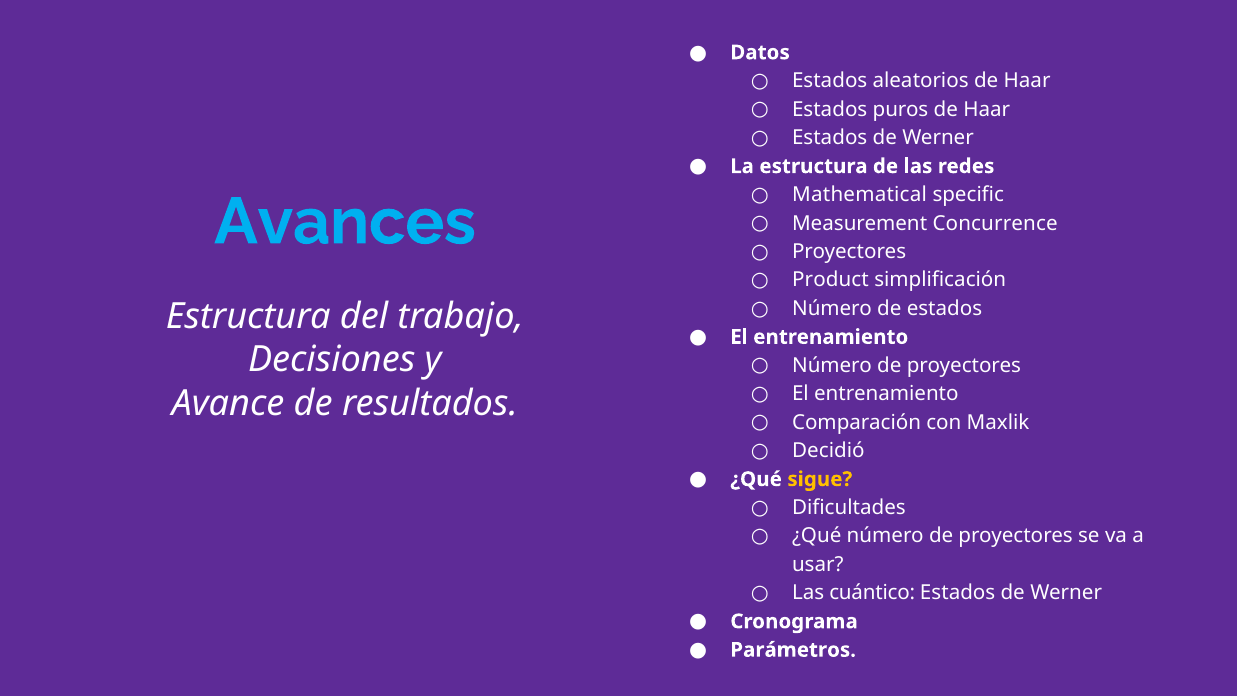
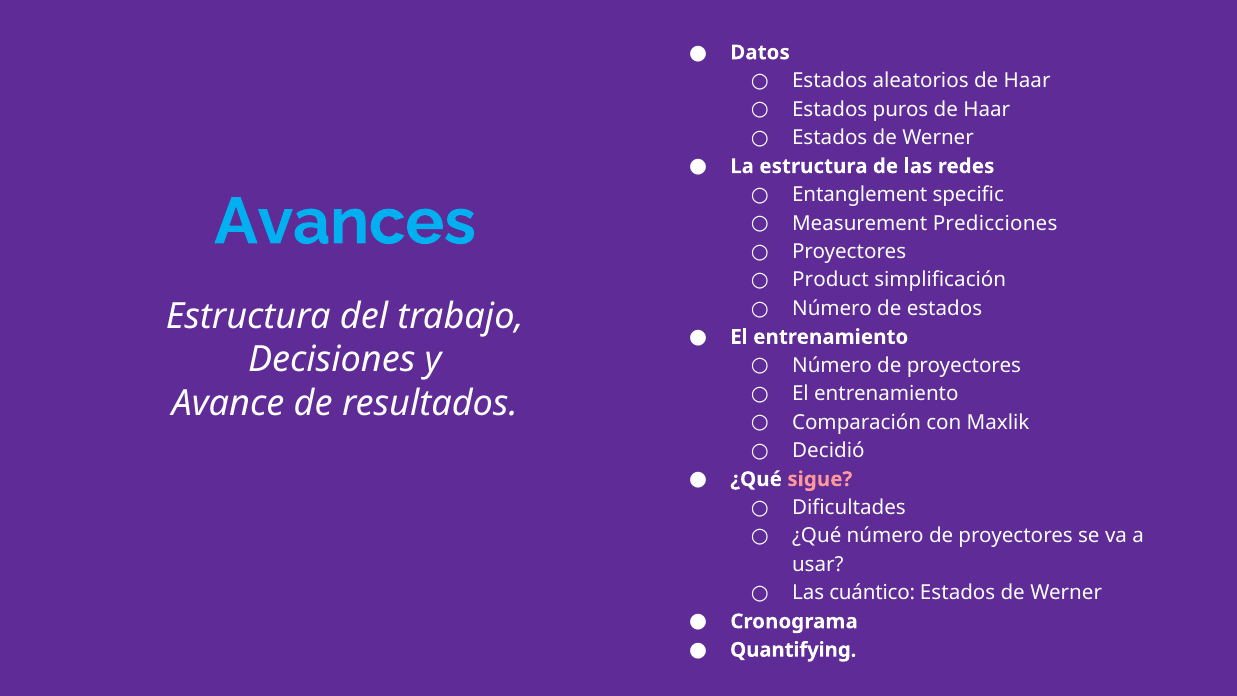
Mathematical: Mathematical -> Entanglement
Concurrence: Concurrence -> Predicciones
sigue colour: yellow -> pink
Parámetros: Parámetros -> Quantifying
